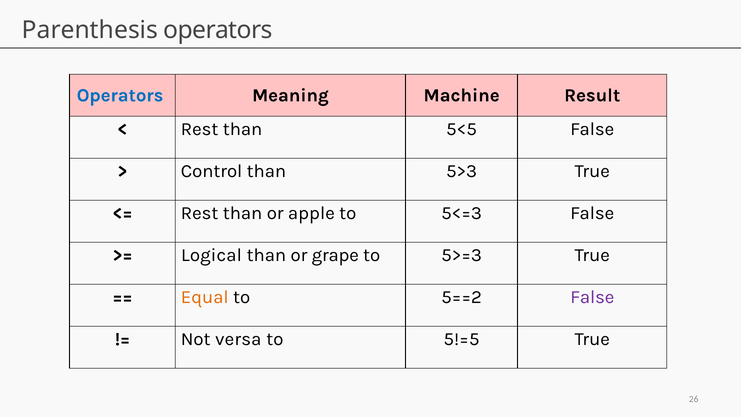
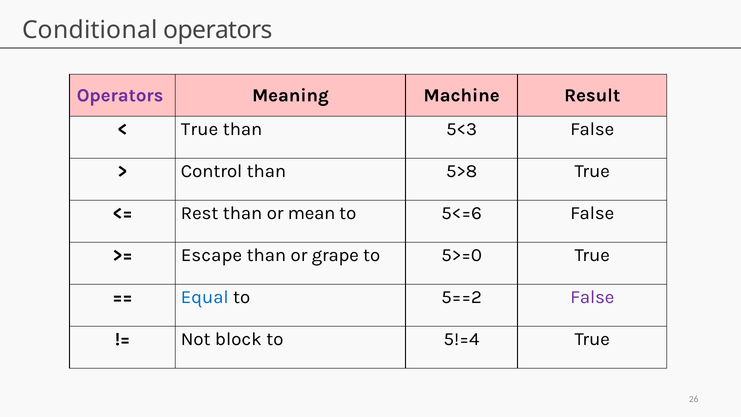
Parenthesis: Parenthesis -> Conditional
Operators at (120, 95) colour: blue -> purple
Rest at (200, 129): Rest -> True
5<5: 5<5 -> 5<3
5>3: 5>3 -> 5>8
apple: apple -> mean
5<=3: 5<=3 -> 5<=6
Logical: Logical -> Escape
5>=3: 5>=3 -> 5>=0
Equal colour: orange -> blue
versa: versa -> block
5!=5: 5!=5 -> 5!=4
